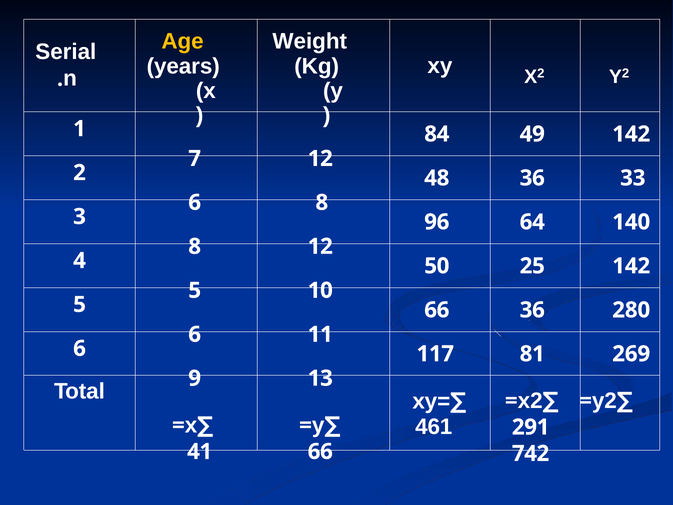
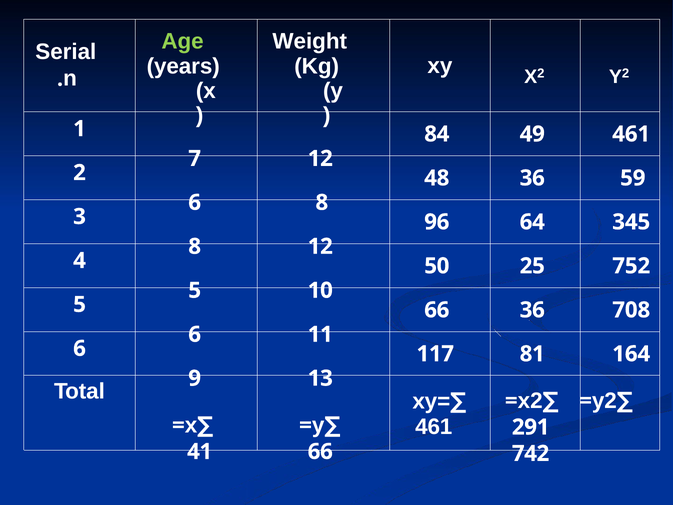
Age colour: yellow -> light green
49 142: 142 -> 461
33: 33 -> 59
140: 140 -> 345
25 142: 142 -> 752
280: 280 -> 708
269: 269 -> 164
